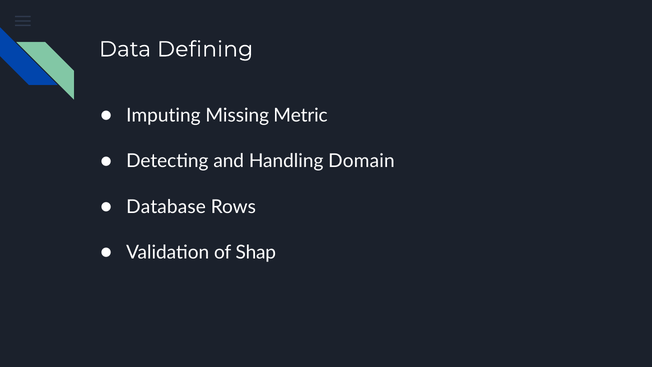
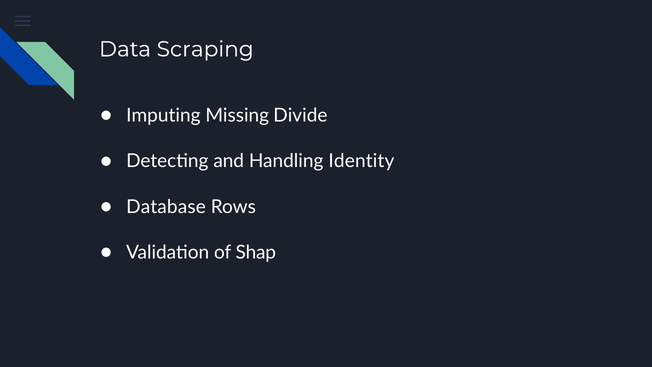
Defining: Defining -> Scraping
Metric: Metric -> Divide
Domain: Domain -> Identity
